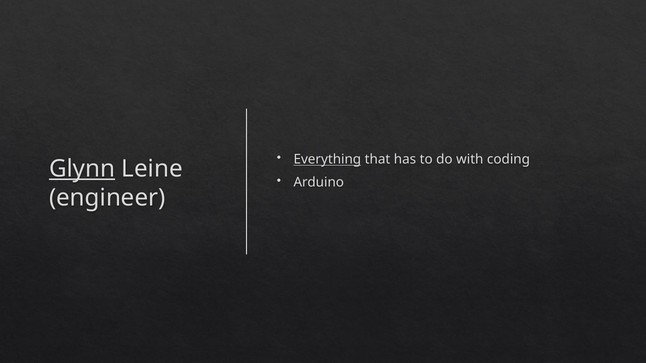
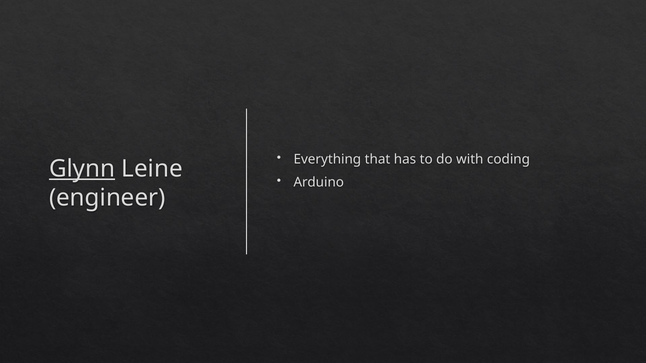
Everything underline: present -> none
